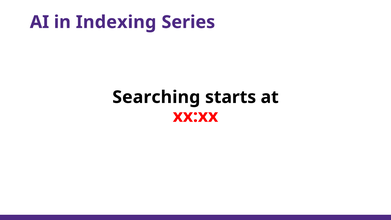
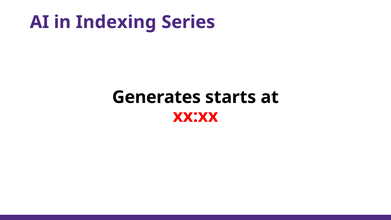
Searching: Searching -> Generates
